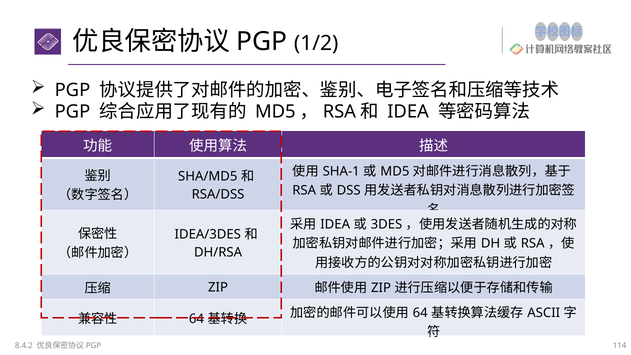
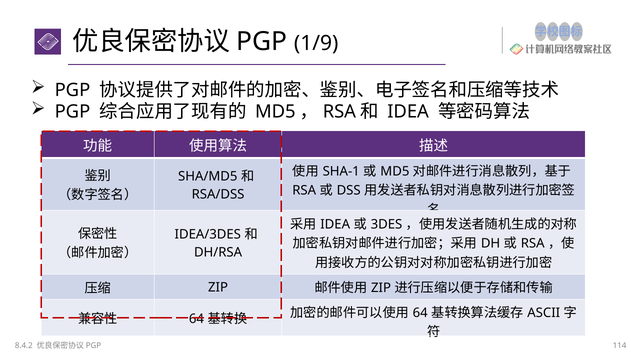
1/2: 1/2 -> 1/9
